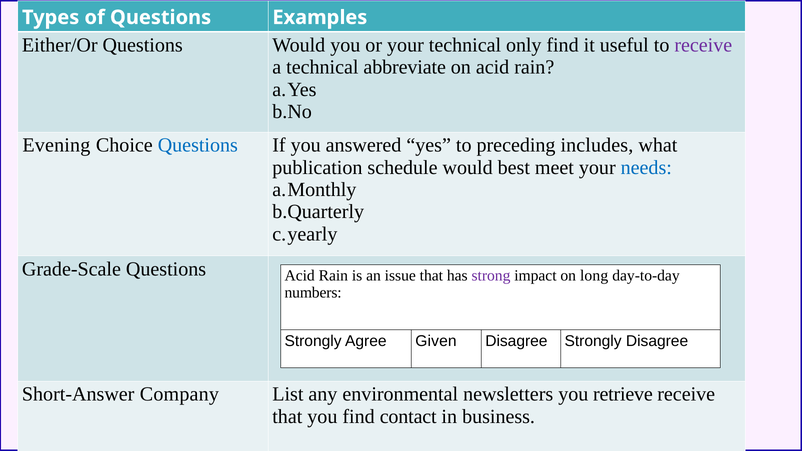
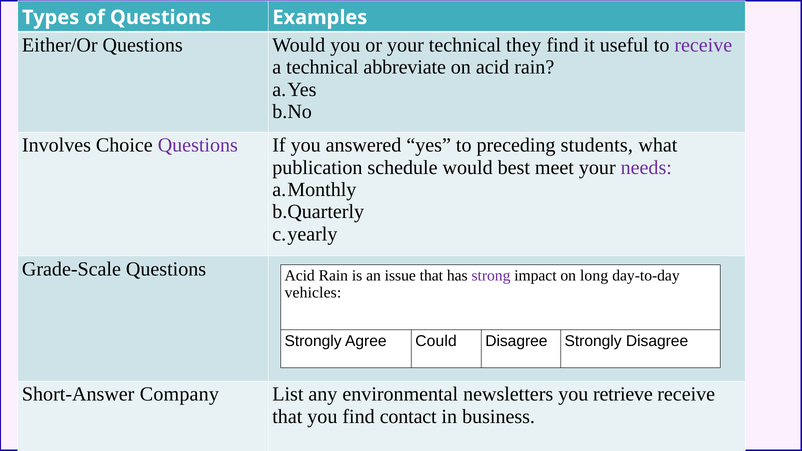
only: only -> they
Evening: Evening -> Involves
Questions at (198, 145) colour: blue -> purple
includes: includes -> students
needs colour: blue -> purple
numbers: numbers -> vehicles
Given: Given -> Could
